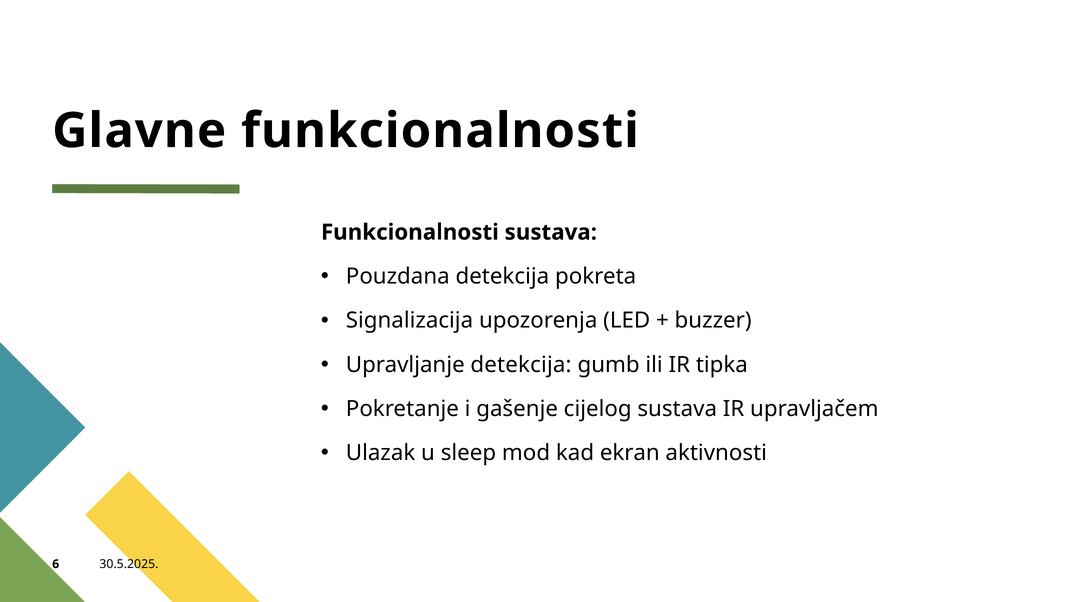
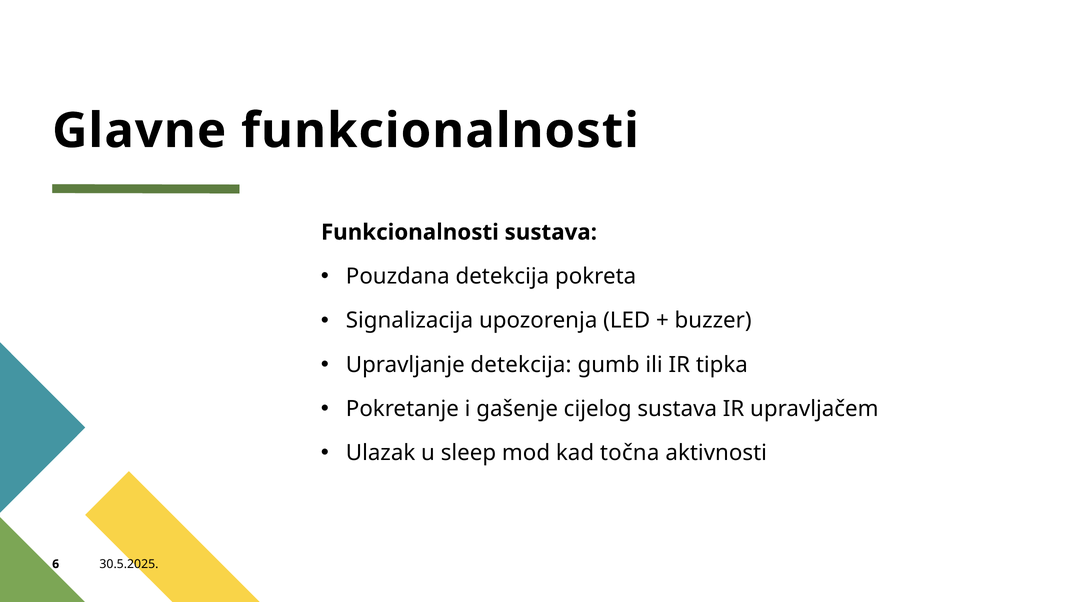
ekran: ekran -> točna
